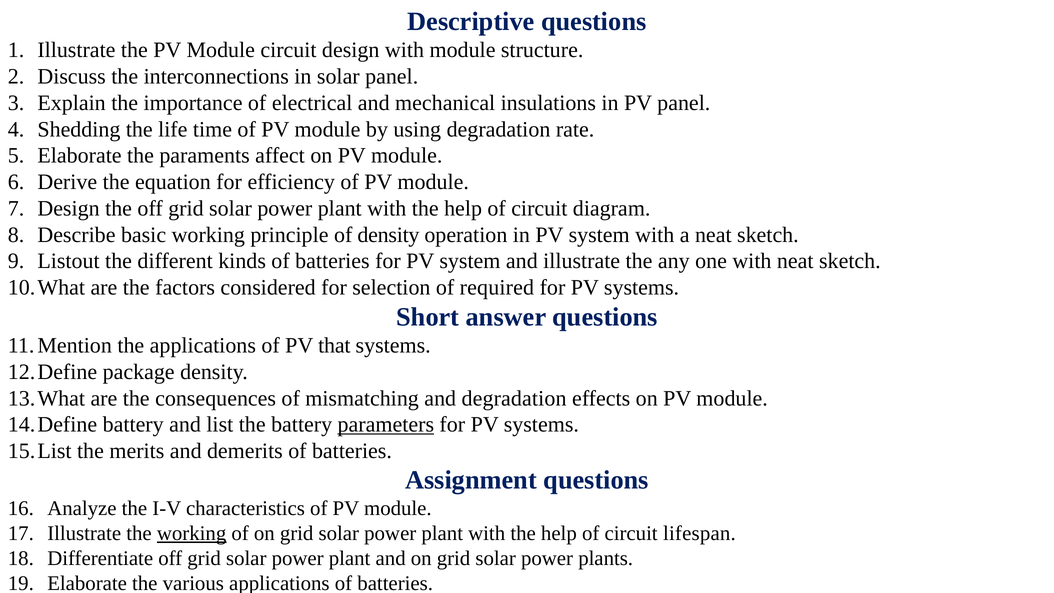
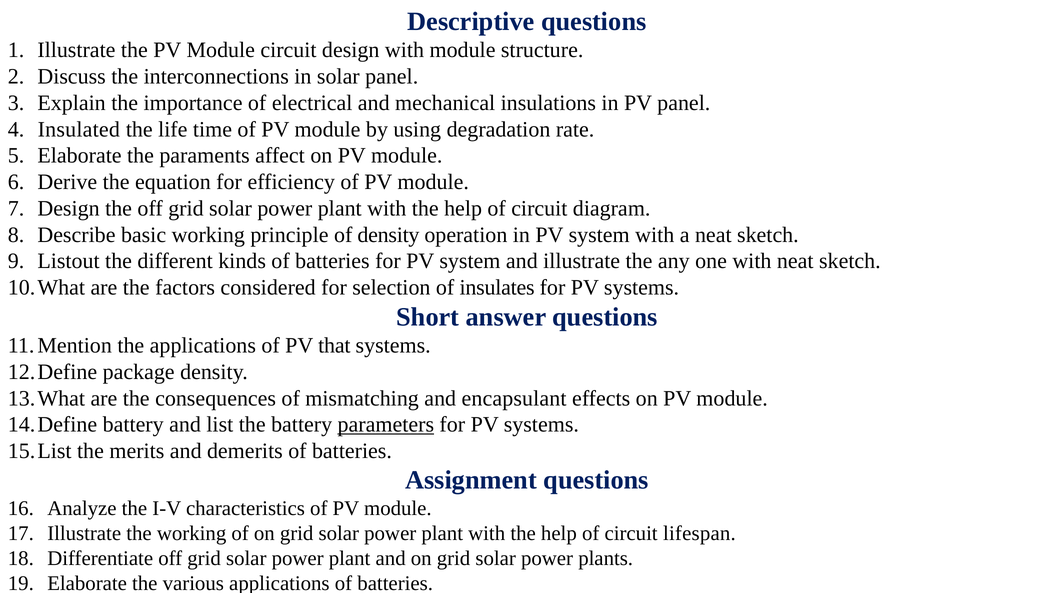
Shedding: Shedding -> Insulated
required: required -> insulates
and degradation: degradation -> encapsulant
working at (192, 533) underline: present -> none
